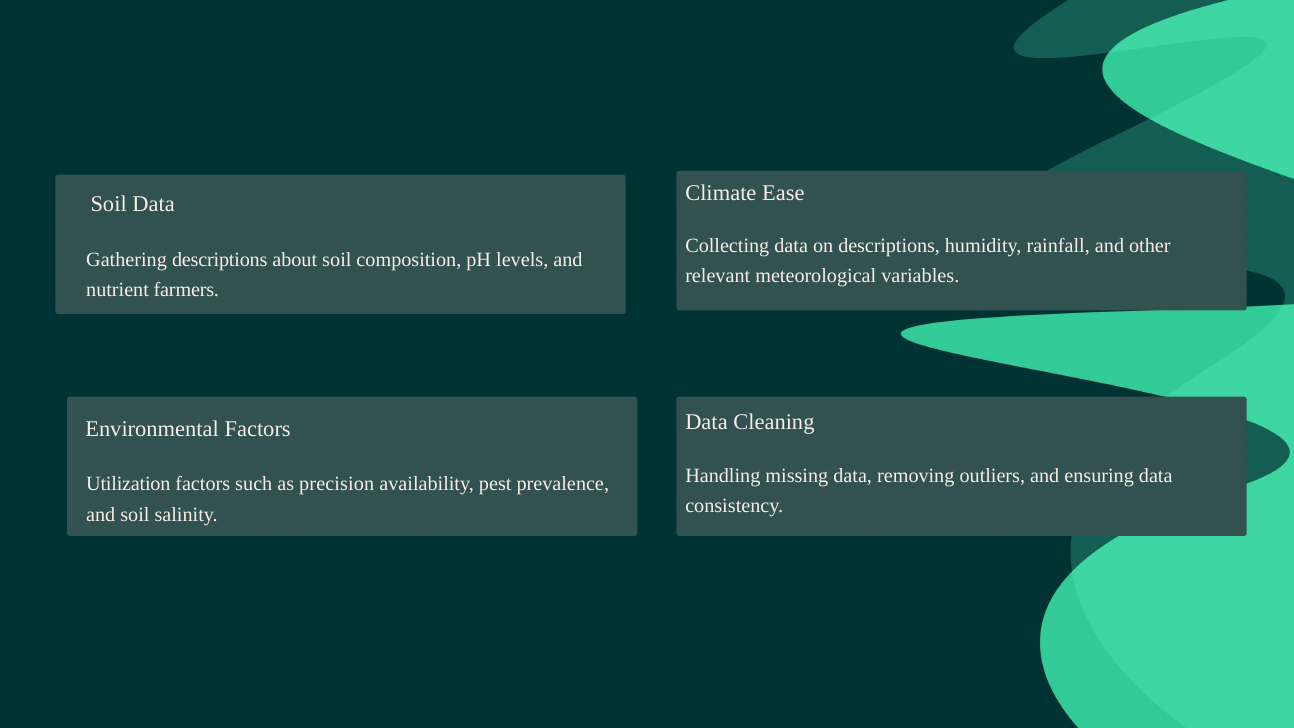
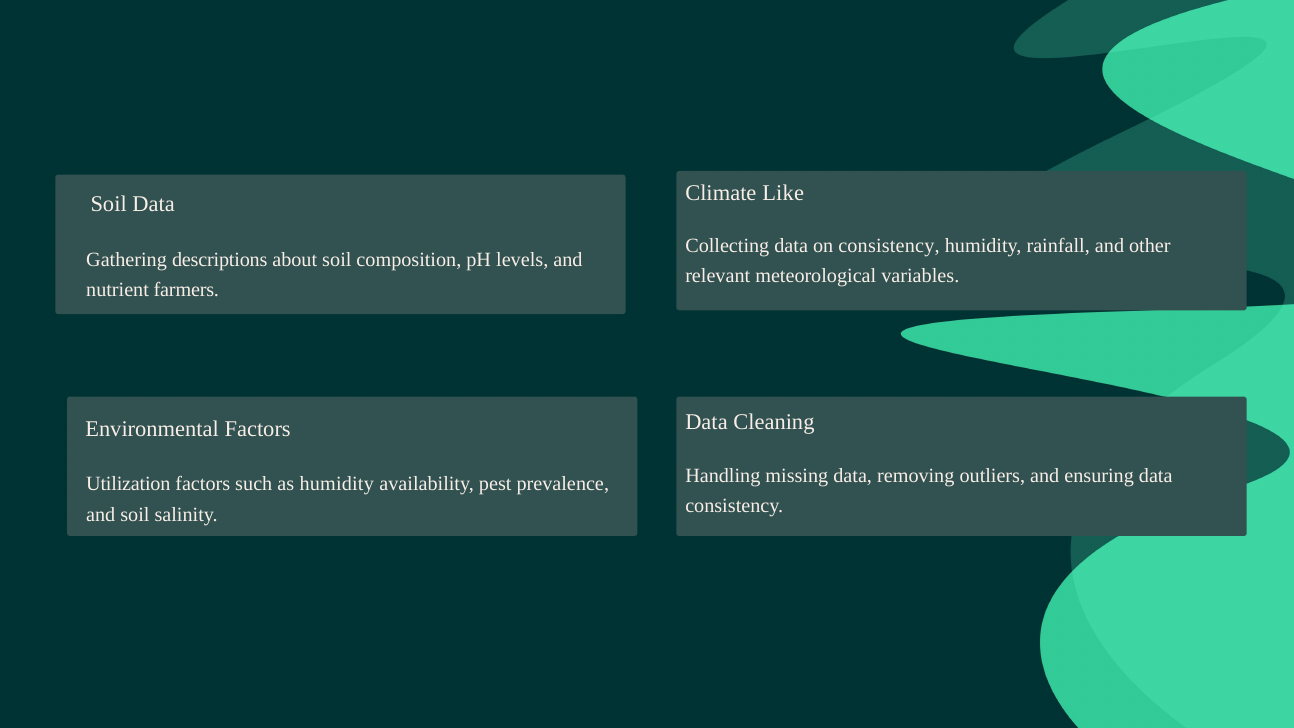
Ease: Ease -> Like
on descriptions: descriptions -> consistency
as precision: precision -> humidity
